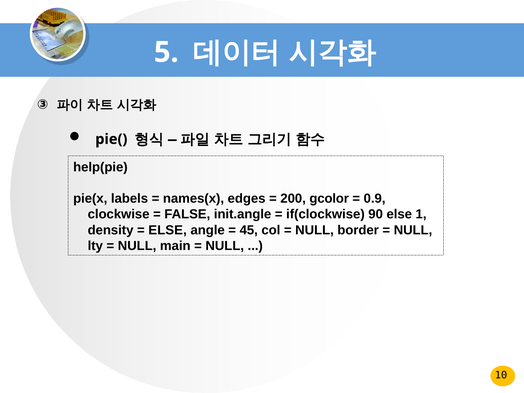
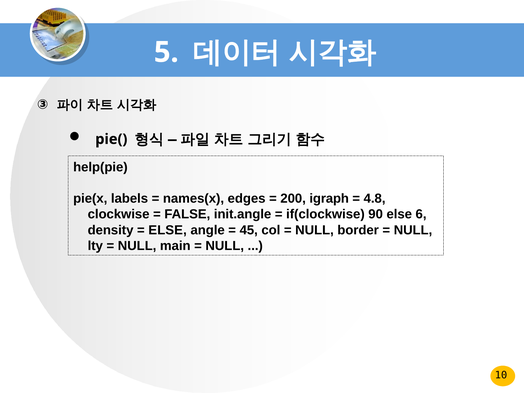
gcolor: gcolor -> igraph
0.9: 0.9 -> 4.8
1: 1 -> 6
